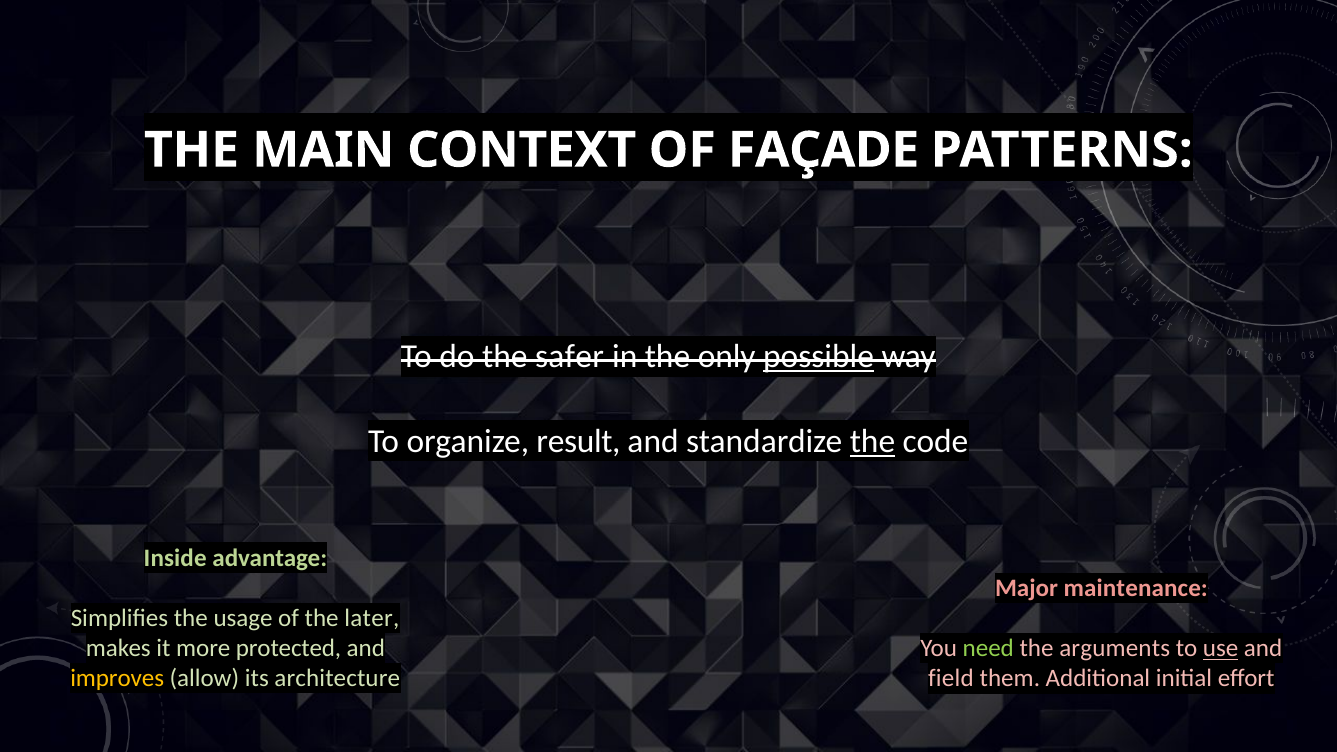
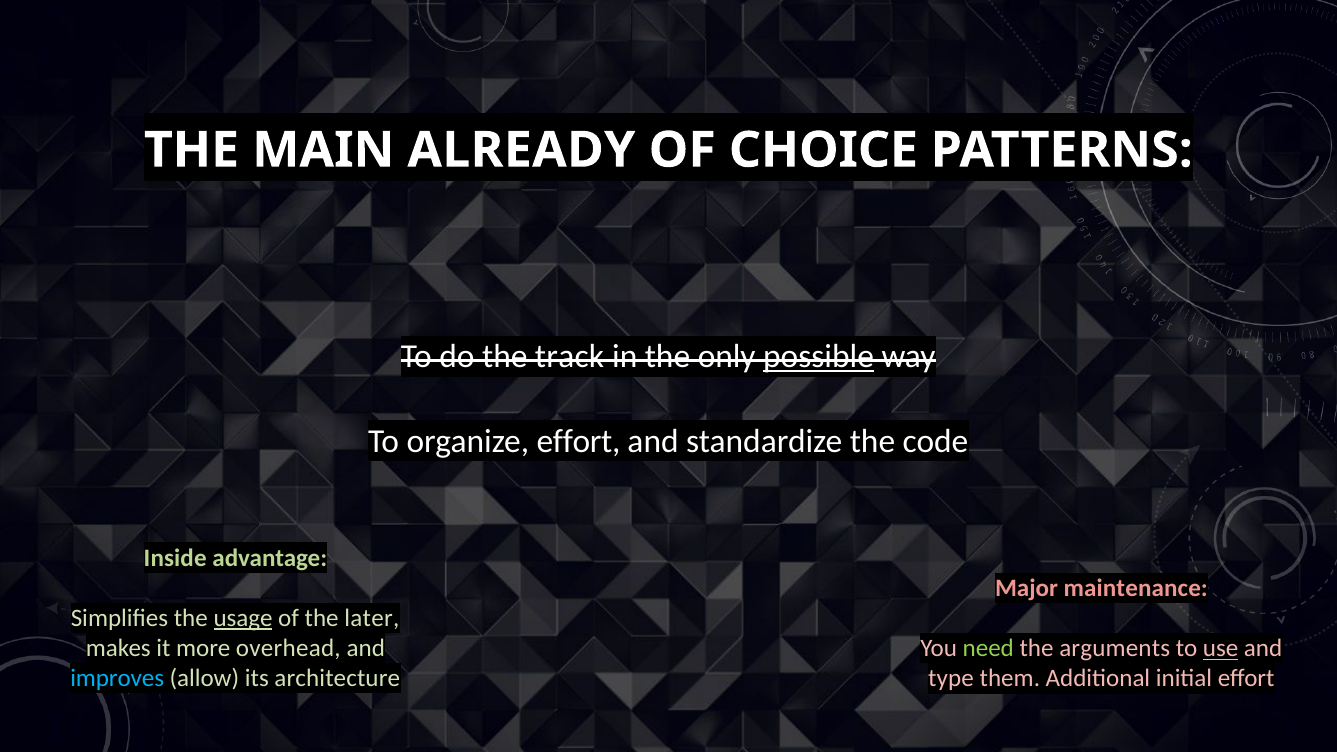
CONTEXT: CONTEXT -> ALREADY
FAÇADE: FAÇADE -> CHOICE
safer: safer -> track
organize result: result -> effort
the at (872, 441) underline: present -> none
usage underline: none -> present
protected: protected -> overhead
improves colour: yellow -> light blue
field: field -> type
